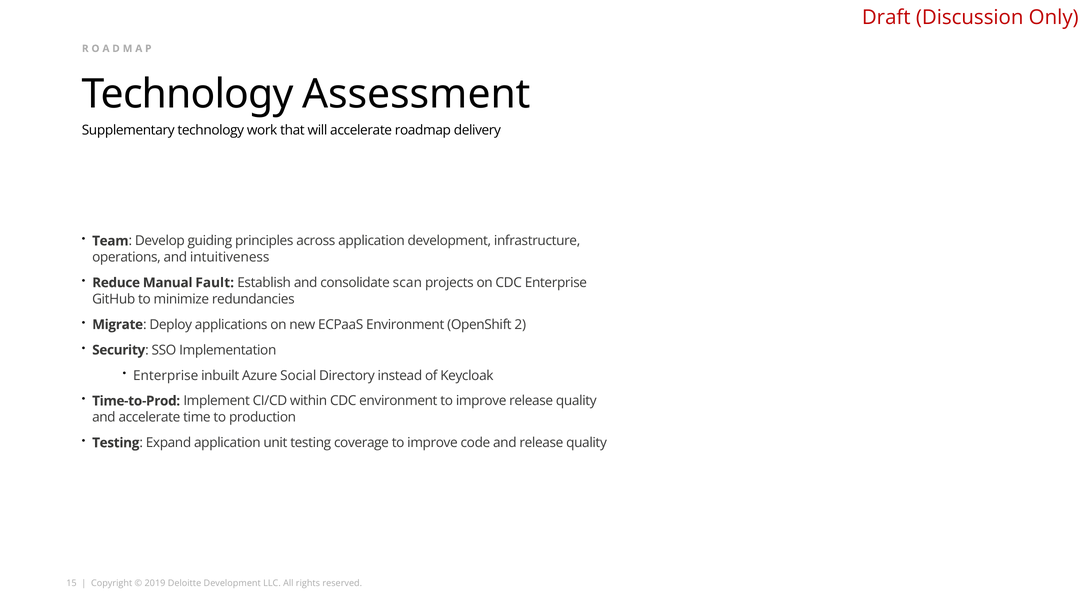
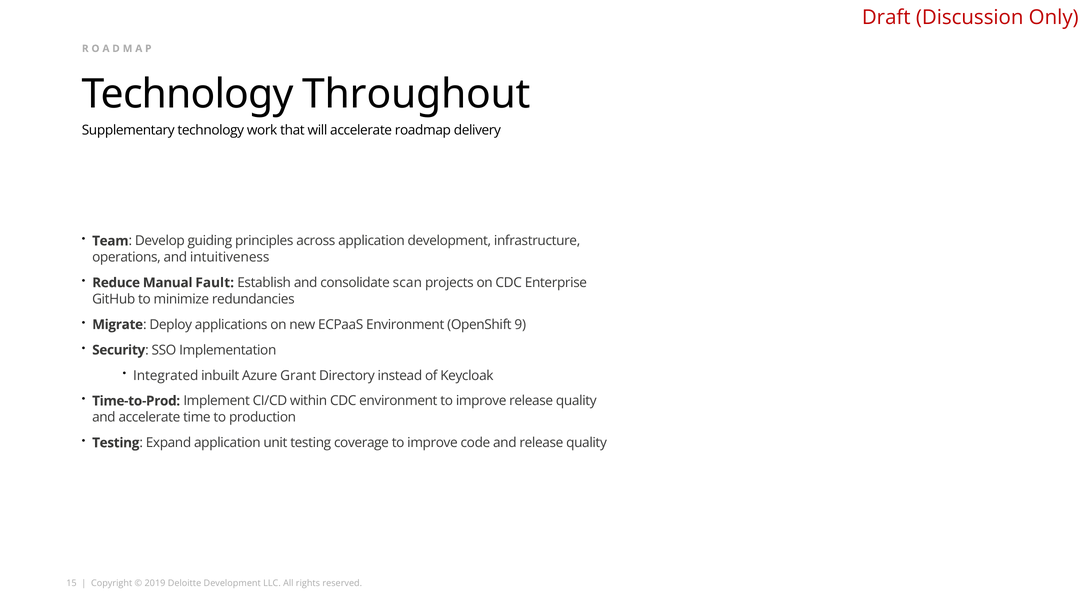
Assessment: Assessment -> Throughout
2: 2 -> 9
Enterprise at (166, 375): Enterprise -> Integrated
Social: Social -> Grant
